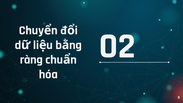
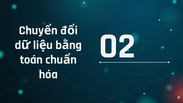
ràng: ràng -> toán
